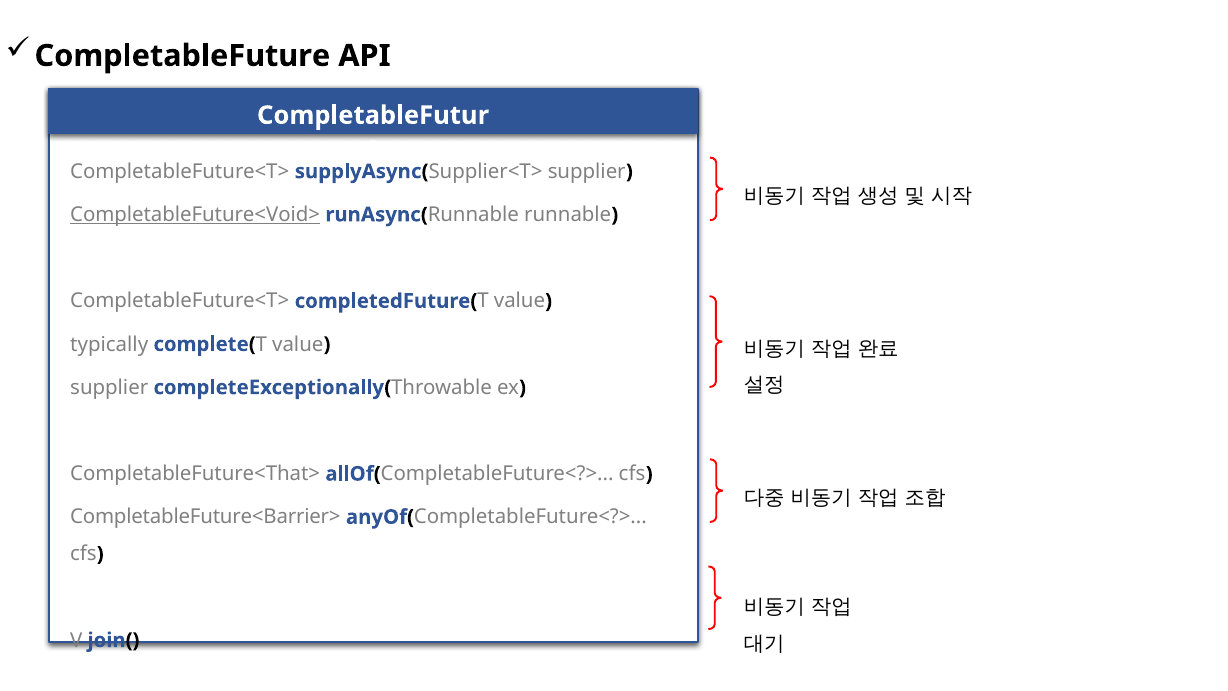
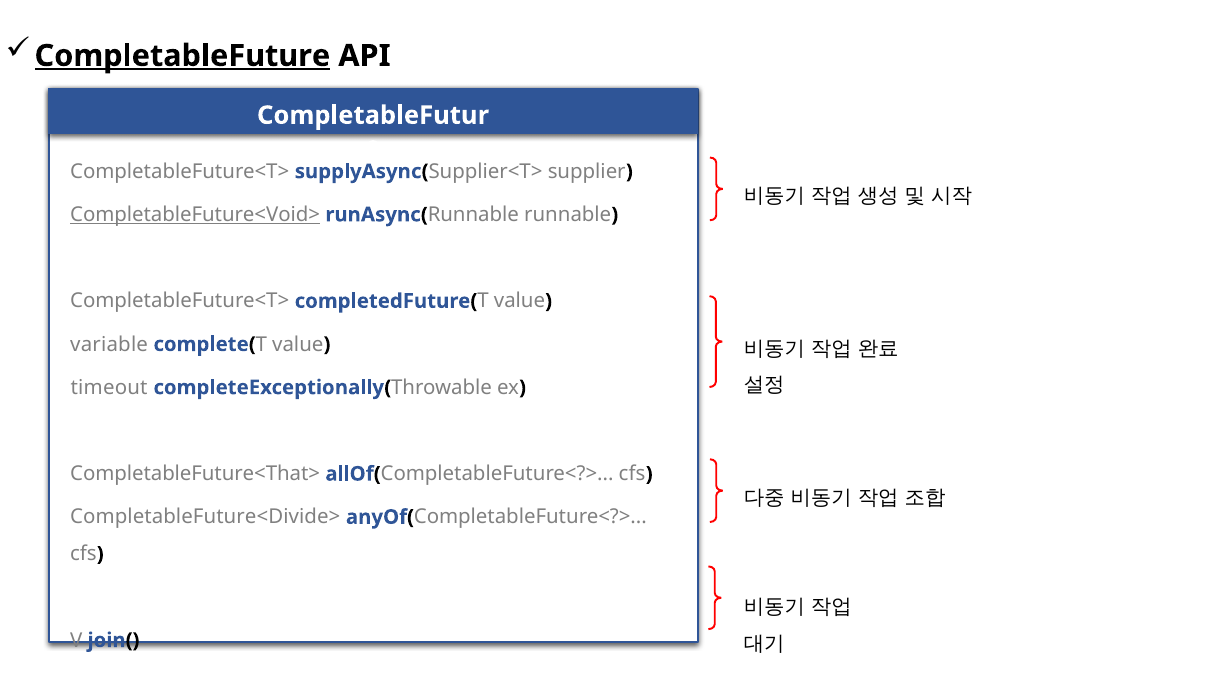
CompletableFuture underline: none -> present
typically: typically -> variable
supplier at (109, 387): supplier -> timeout
CompletableFuture<Barrier>: CompletableFuture<Barrier> -> CompletableFuture<Divide>
